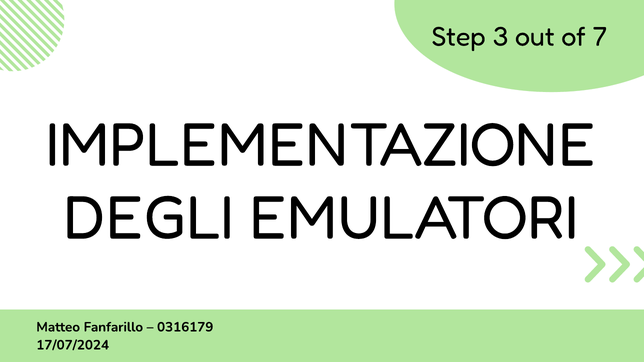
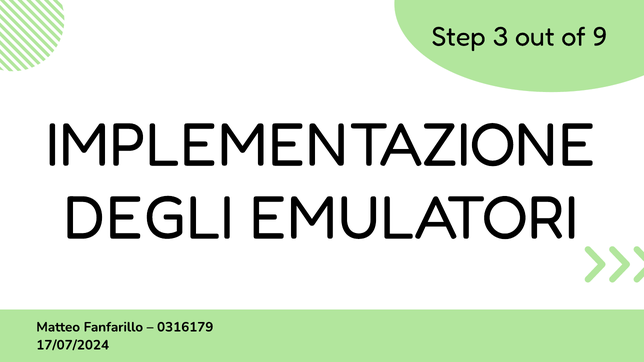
7: 7 -> 9
